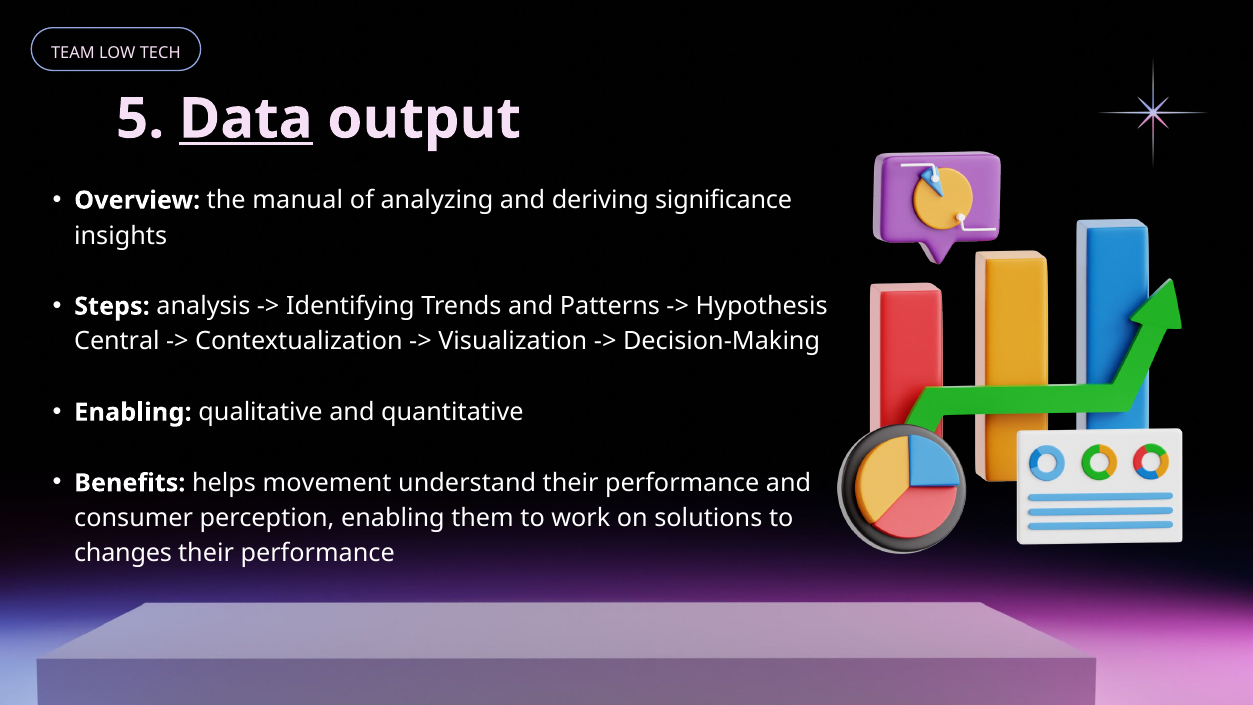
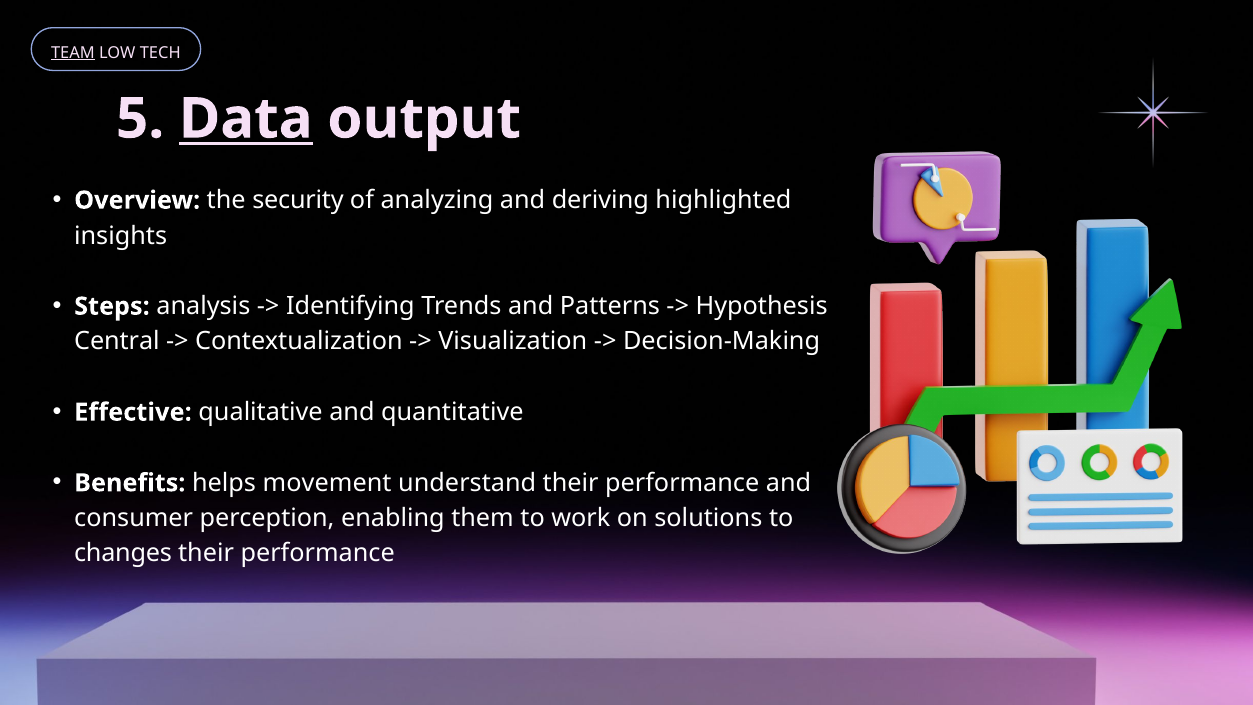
TEAM underline: none -> present
manual: manual -> security
significance: significance -> highlighted
Enabling at (133, 412): Enabling -> Effective
